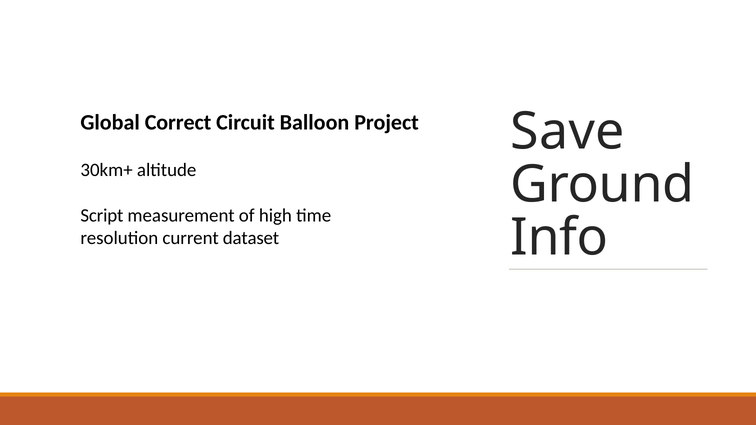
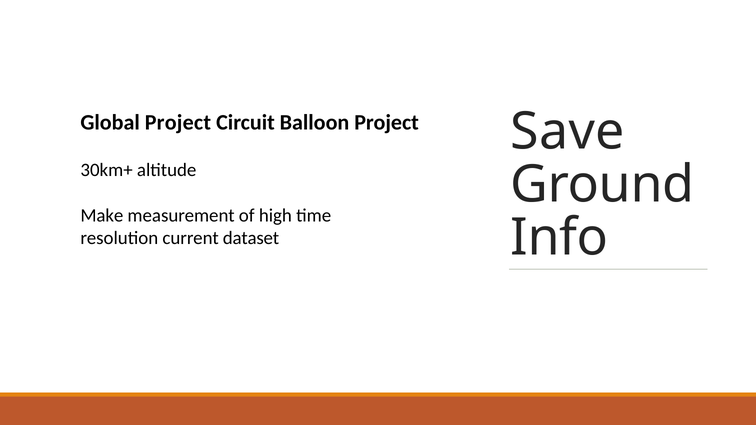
Global Correct: Correct -> Project
Script: Script -> Make
